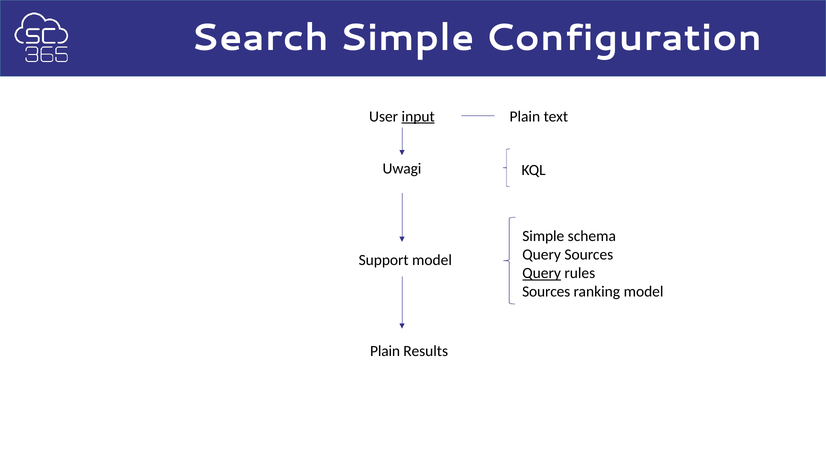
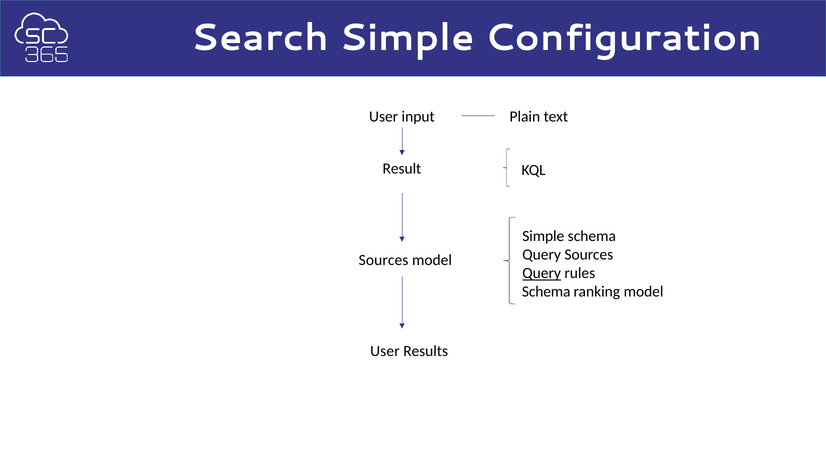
input underline: present -> none
Uwagi: Uwagi -> Result
Support at (384, 260): Support -> Sources
Sources at (546, 292): Sources -> Schema
Plain at (385, 351): Plain -> User
